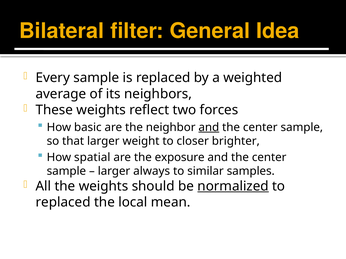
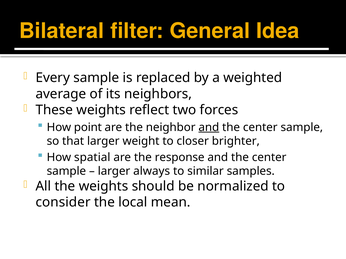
basic: basic -> point
exposure: exposure -> response
normalized underline: present -> none
replaced at (63, 203): replaced -> consider
